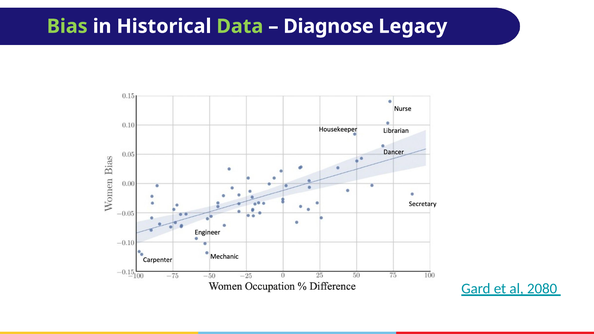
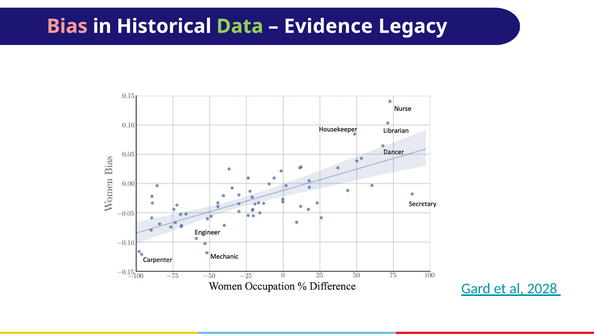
Bias colour: light green -> pink
Diagnose: Diagnose -> Evidence
2080: 2080 -> 2028
